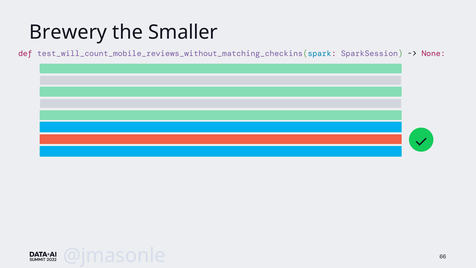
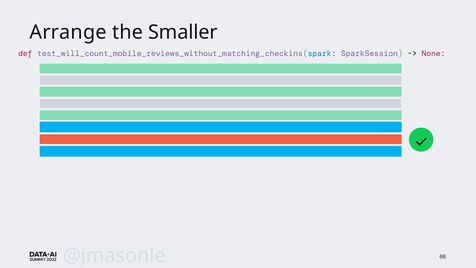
Brewery: Brewery -> Arrange
